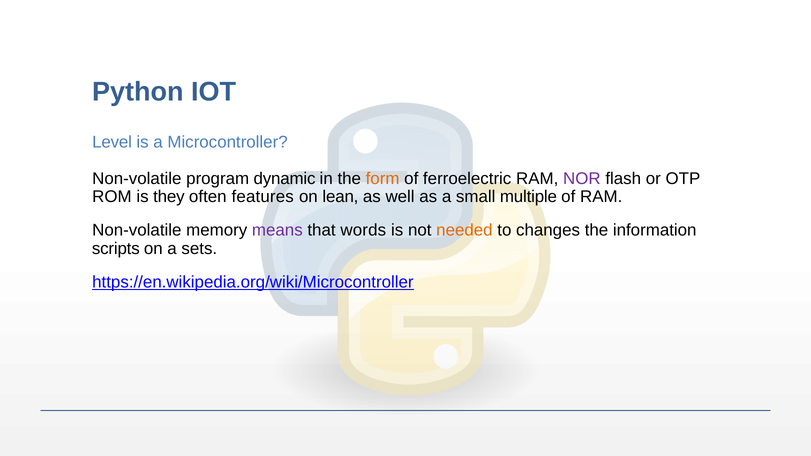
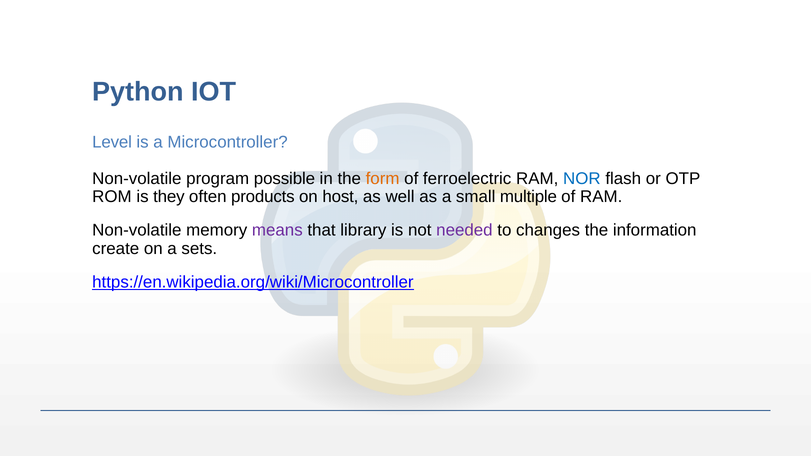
dynamic: dynamic -> possible
NOR colour: purple -> blue
features: features -> products
lean: lean -> host
words: words -> library
needed colour: orange -> purple
scripts: scripts -> create
